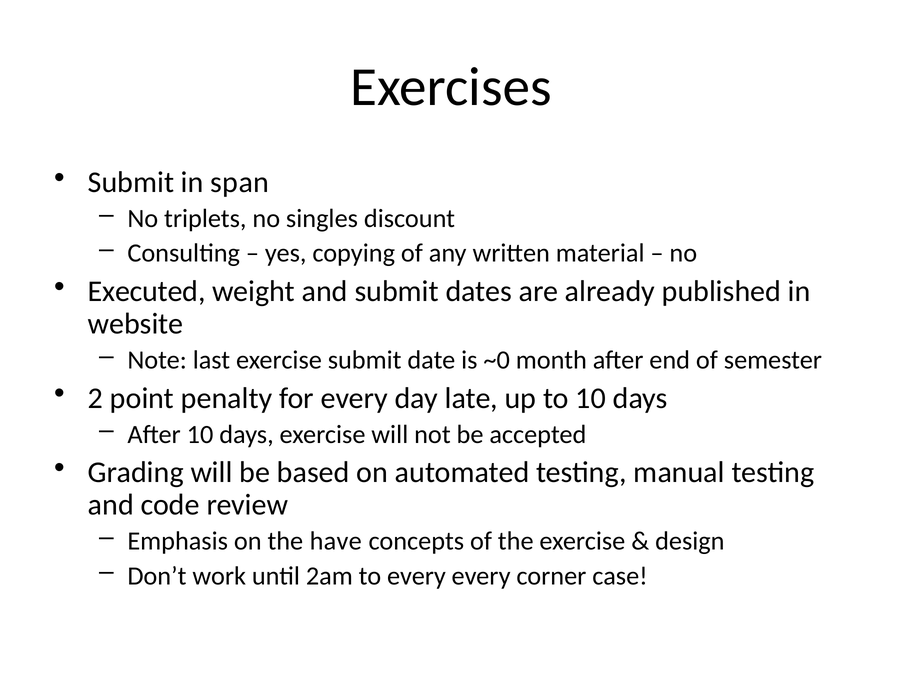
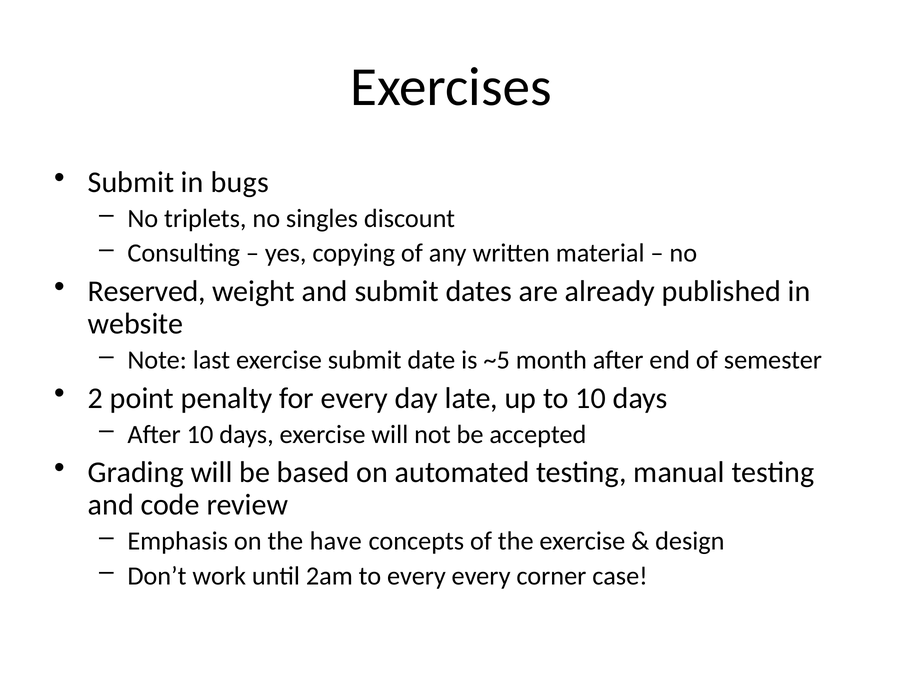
span: span -> bugs
Executed: Executed -> Reserved
~0: ~0 -> ~5
